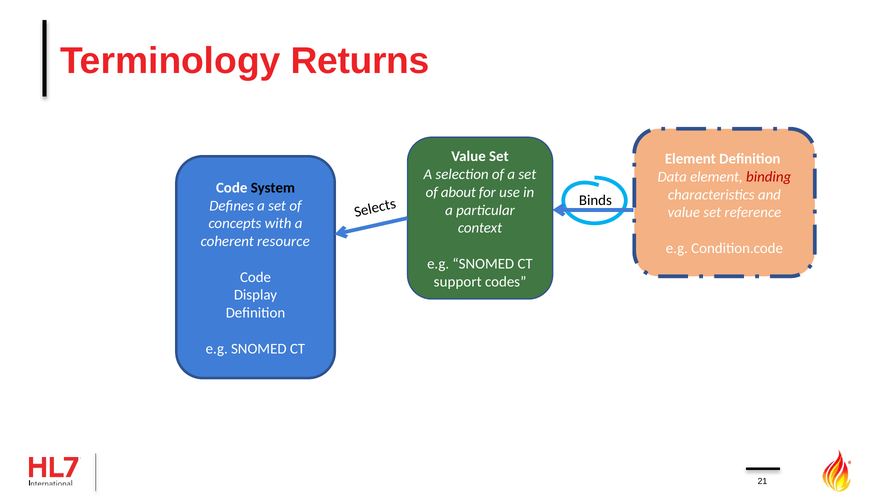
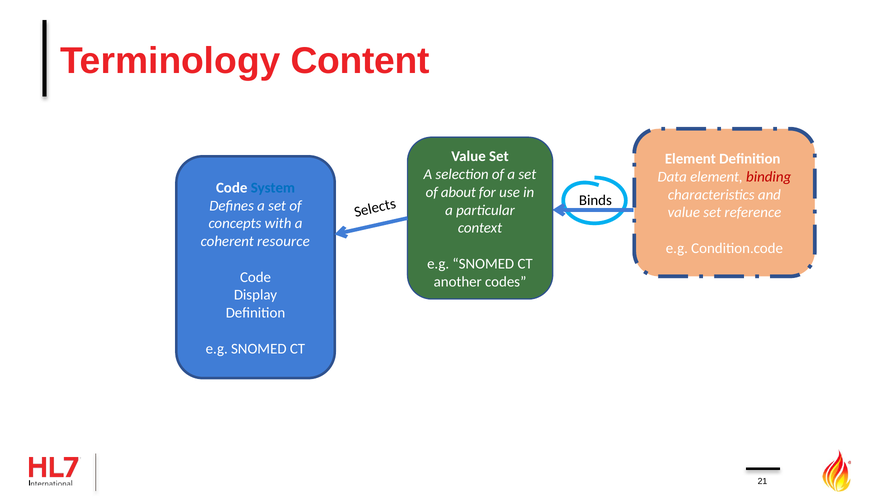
Returns: Returns -> Content
System colour: black -> blue
support: support -> another
